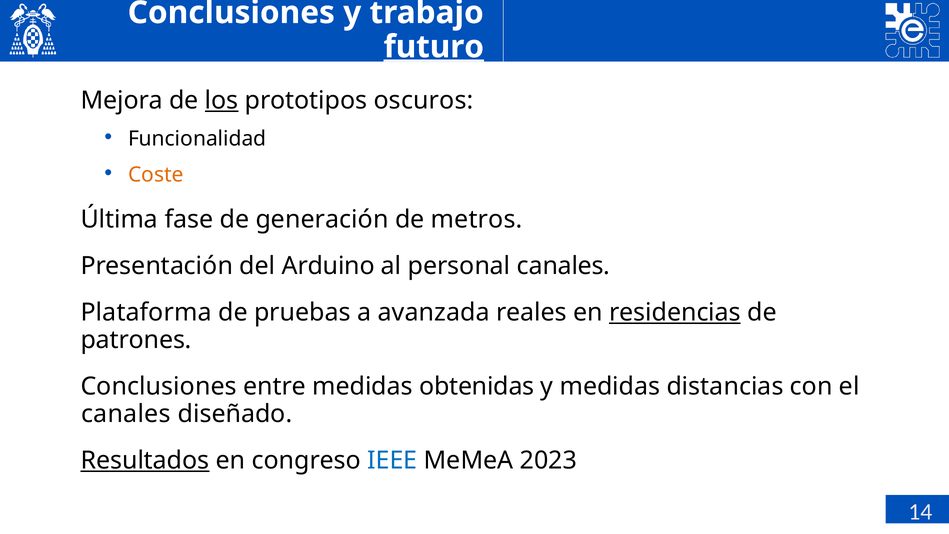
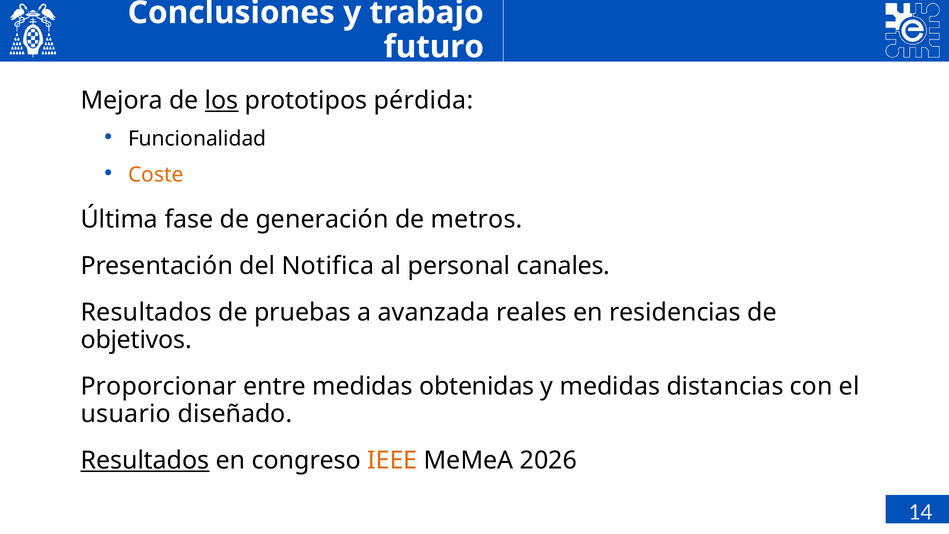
futuro underline: present -> none
oscuros: oscuros -> pérdida
Arduino: Arduino -> Notifica
Plataforma at (146, 312): Plataforma -> Resultados
residencias underline: present -> none
patrones: patrones -> objetivos
Conclusiones at (159, 386): Conclusiones -> Proporcionar
canales at (126, 414): canales -> usuario
IEEE colour: blue -> orange
2023: 2023 -> 2026
